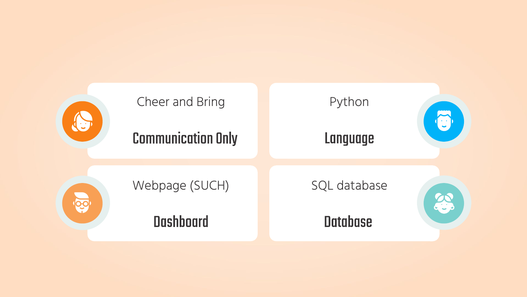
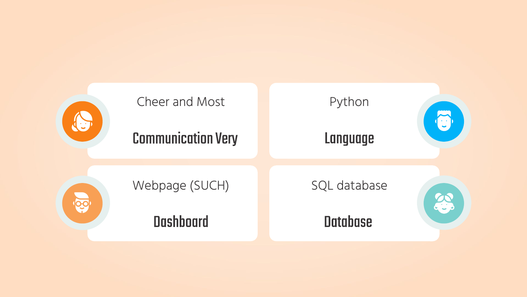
Bring: Bring -> Most
Only: Only -> Very
